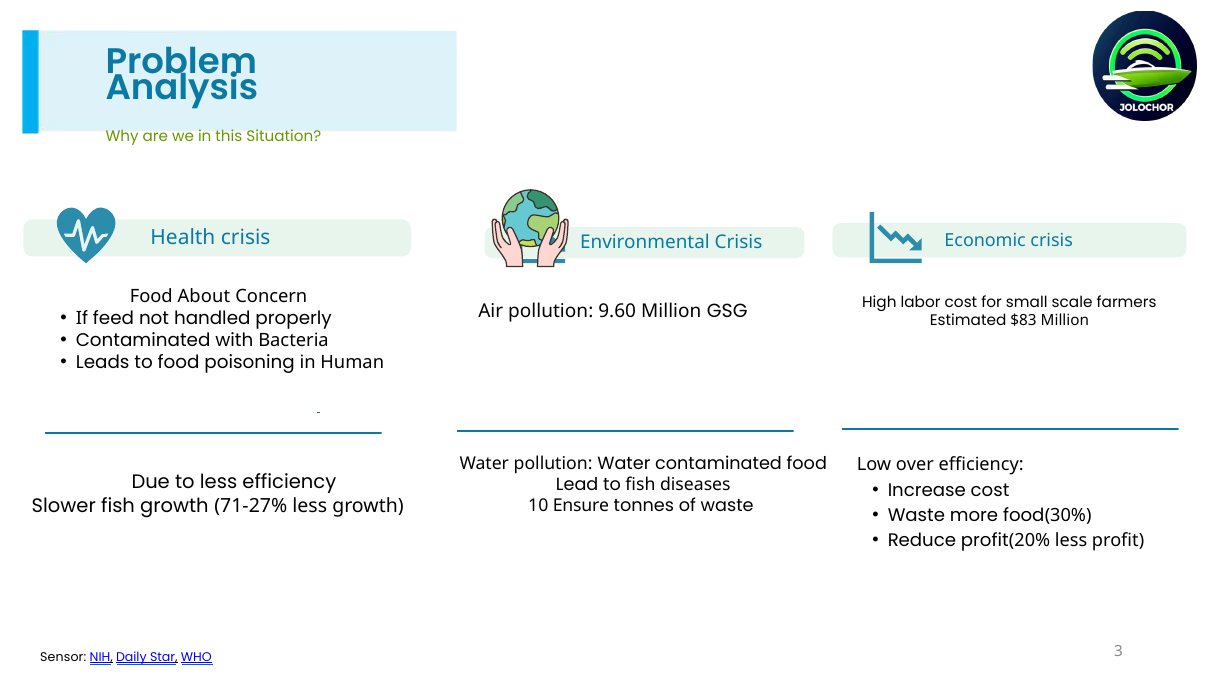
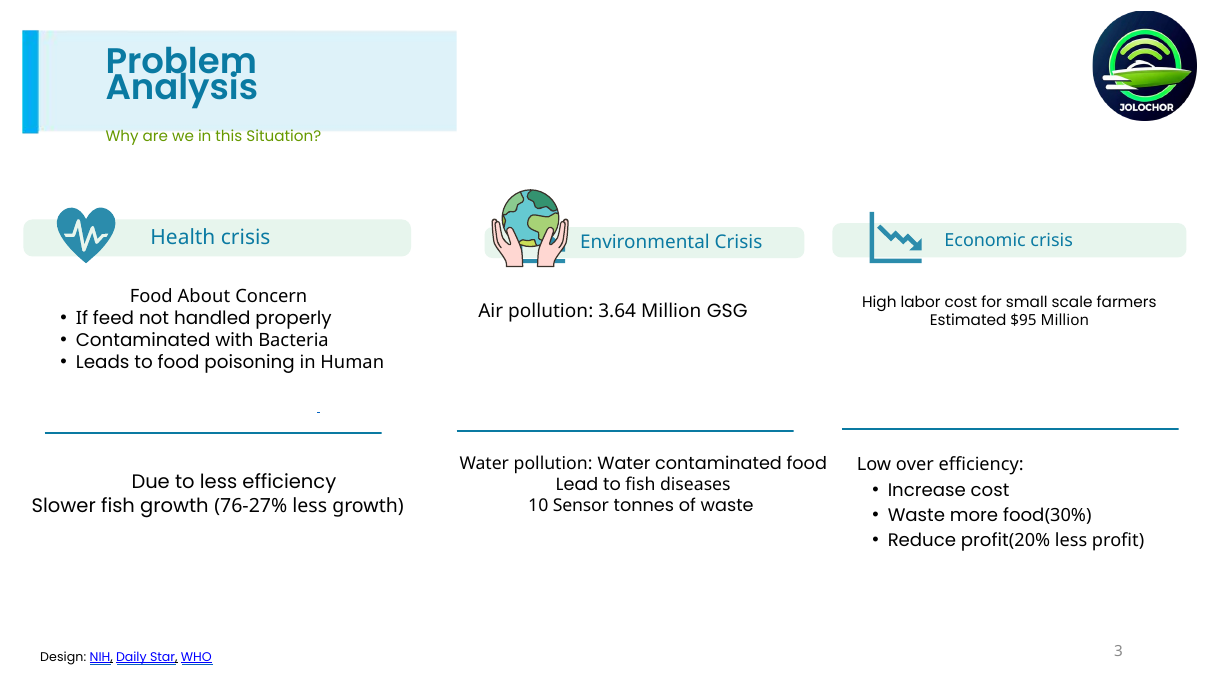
9.60: 9.60 -> 3.64
$83: $83 -> $95
Ensure: Ensure -> Sensor
71-27%: 71-27% -> 76-27%
Sensor: Sensor -> Design
